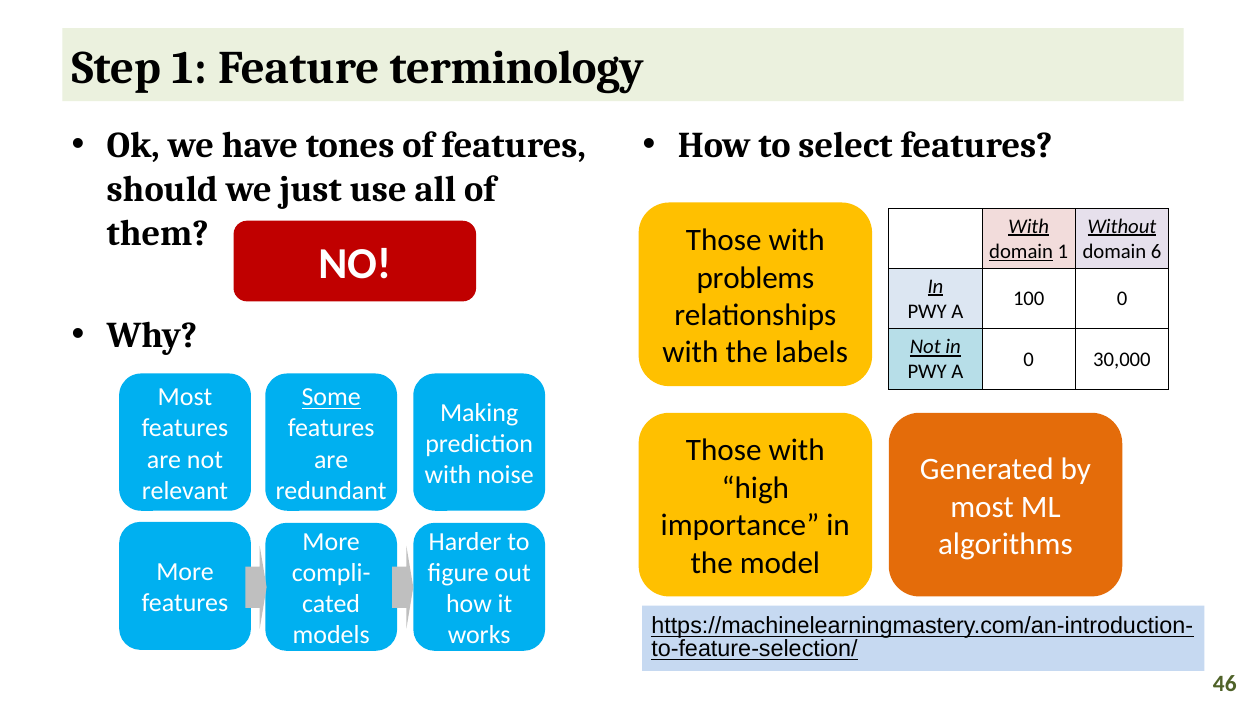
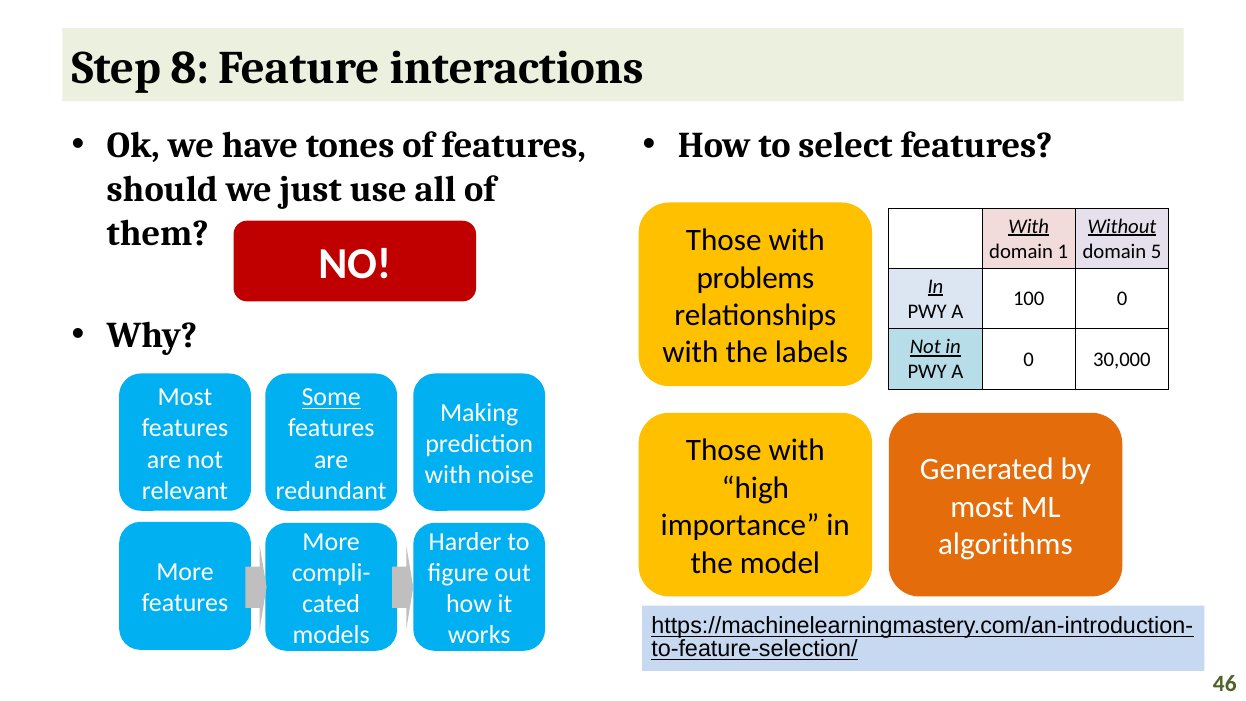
Step 1: 1 -> 8
terminology: terminology -> interactions
domain at (1021, 252) underline: present -> none
6: 6 -> 5
